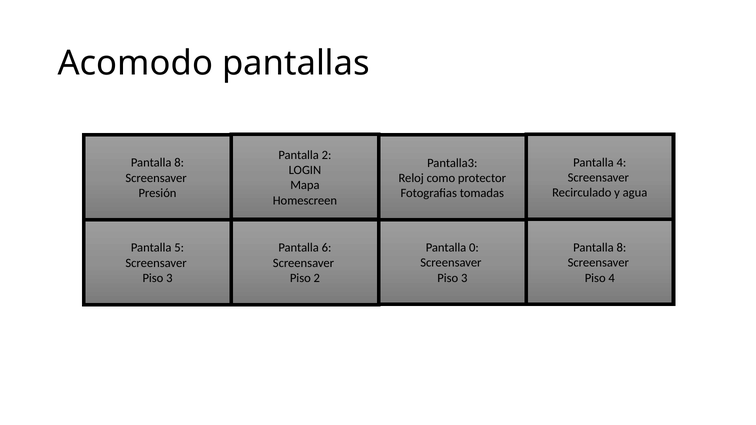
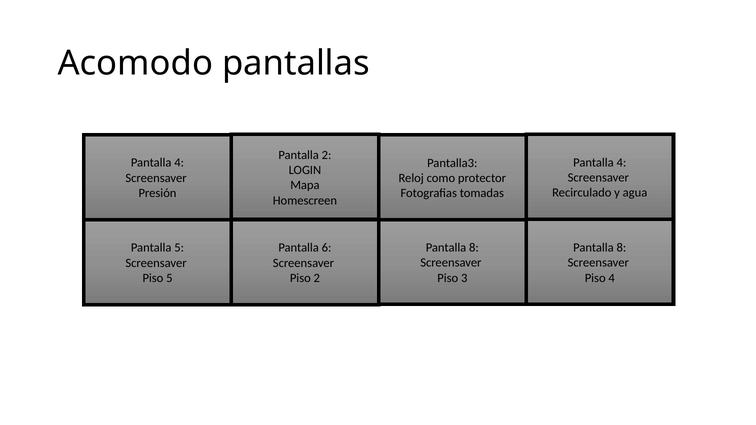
8 at (179, 163): 8 -> 4
0 at (474, 248): 0 -> 8
3 at (169, 278): 3 -> 5
